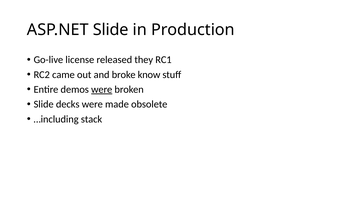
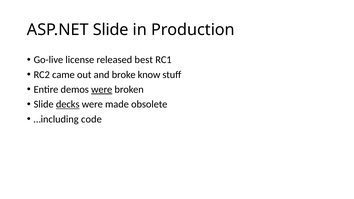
they: they -> best
decks underline: none -> present
stack: stack -> code
